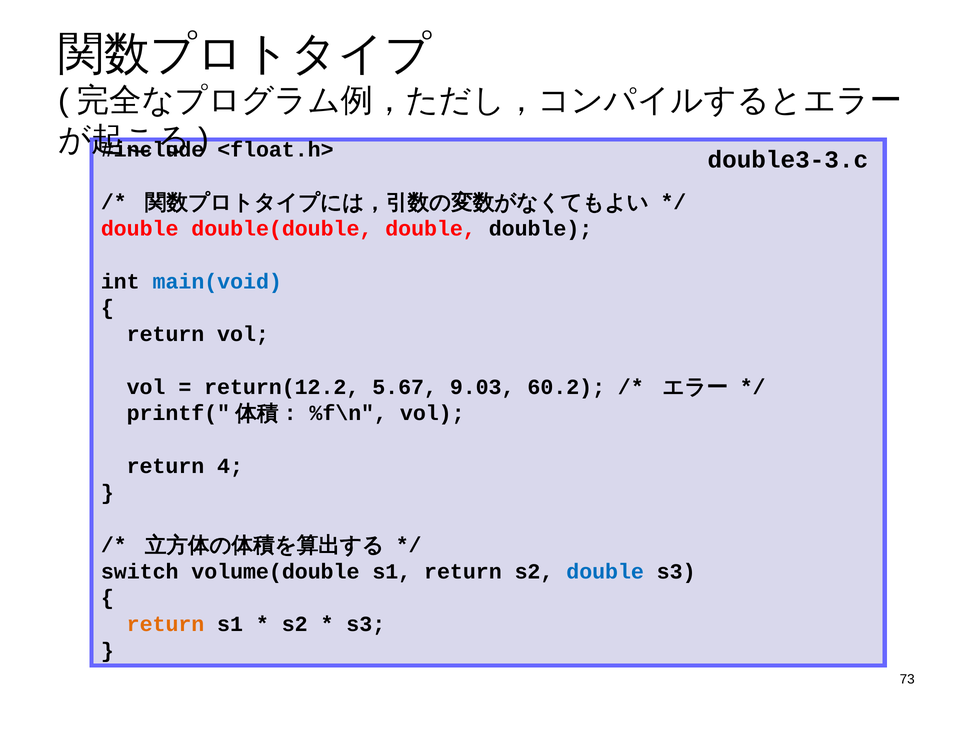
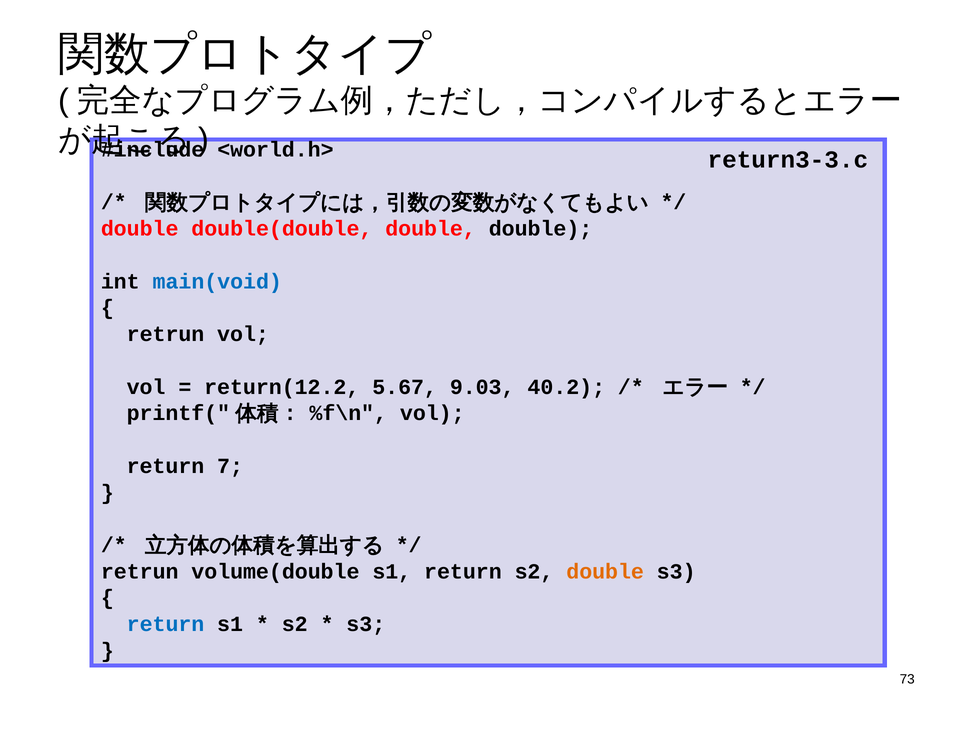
<float.h>: <float.h> -> <world.h>
double3-3.c: double3-3.c -> return3-3.c
return at (166, 334): return -> retrun
60.2: 60.2 -> 40.2
4: 4 -> 7
switch at (140, 571): switch -> retrun
double at (605, 571) colour: blue -> orange
return at (166, 624) colour: orange -> blue
